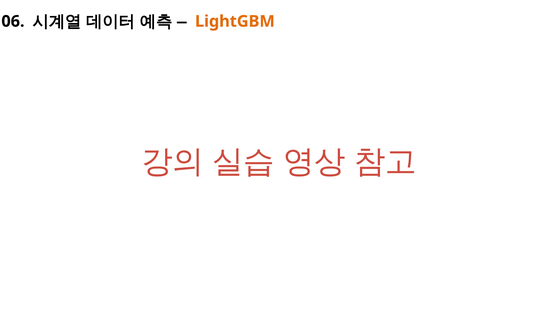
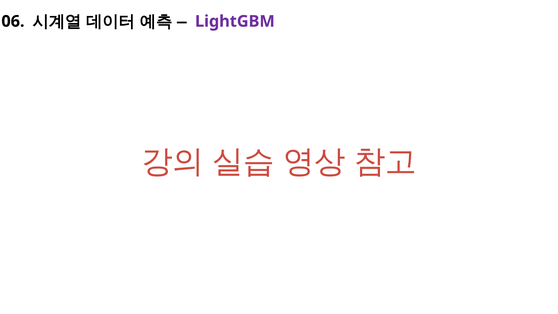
LightGBM colour: orange -> purple
